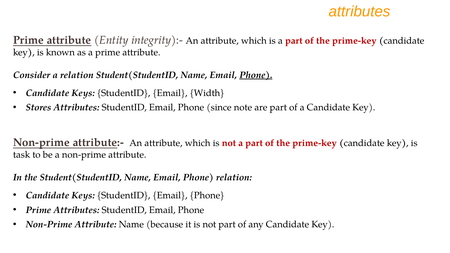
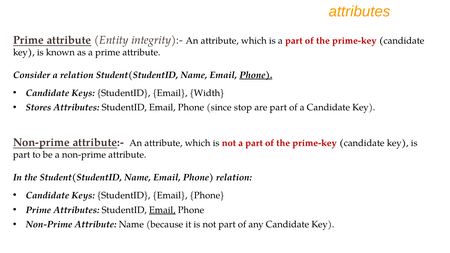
note: note -> stop
task at (22, 155): task -> part
Email at (162, 210) underline: none -> present
